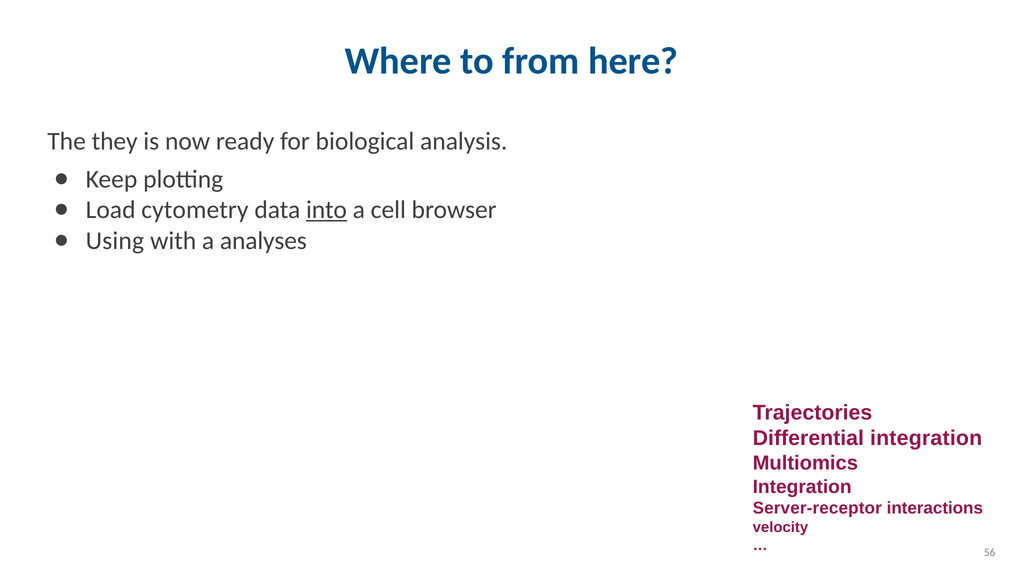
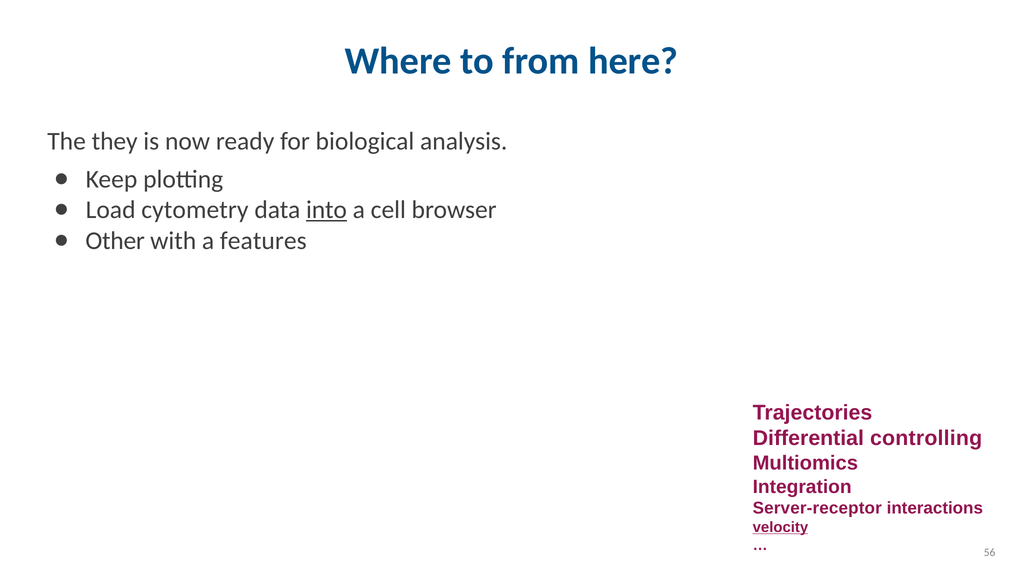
Using: Using -> Other
analyses: analyses -> features
Differential integration: integration -> controlling
velocity underline: none -> present
